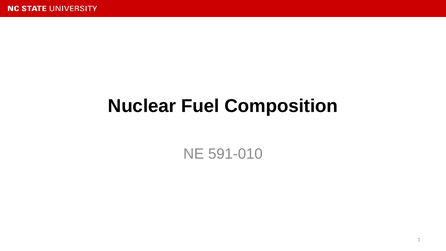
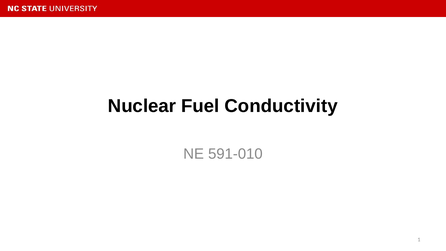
Composition: Composition -> Conductivity
